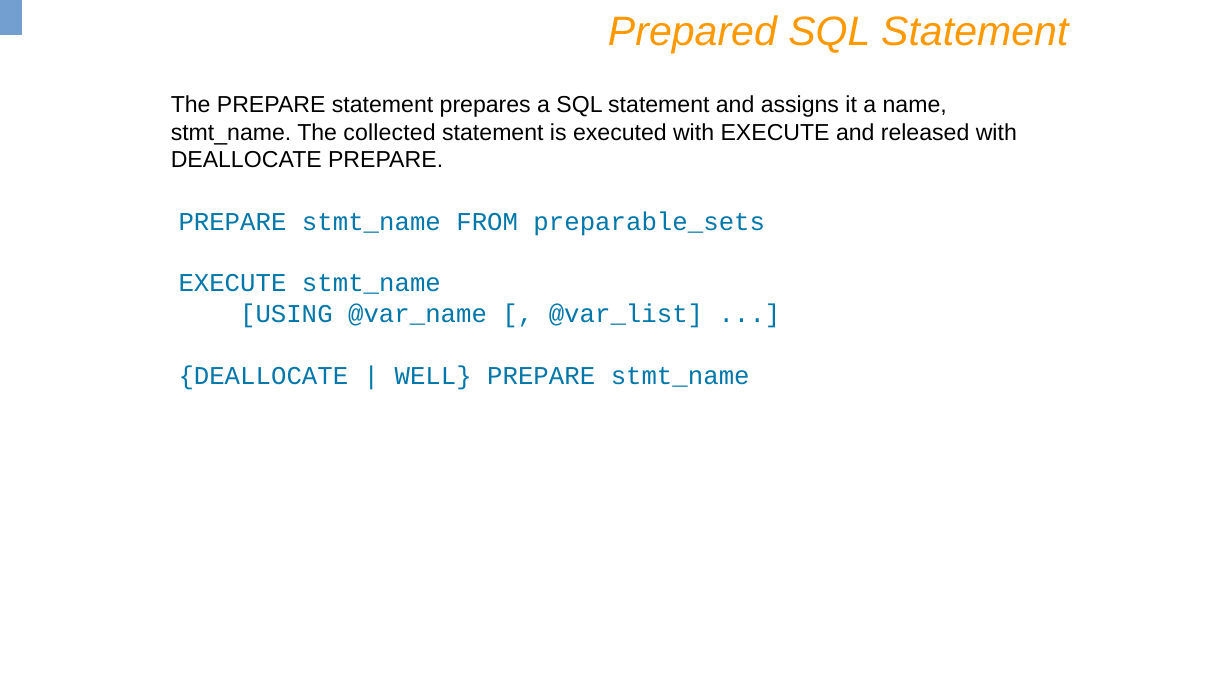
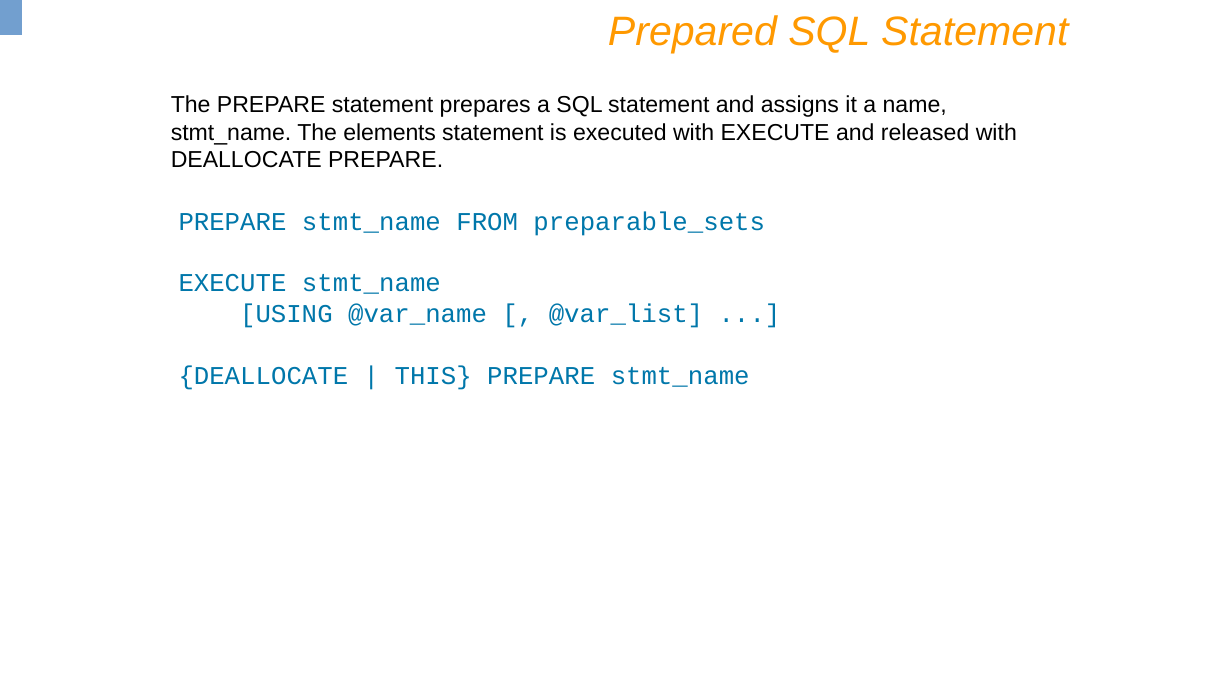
collected: collected -> elements
WELL: WELL -> THIS
